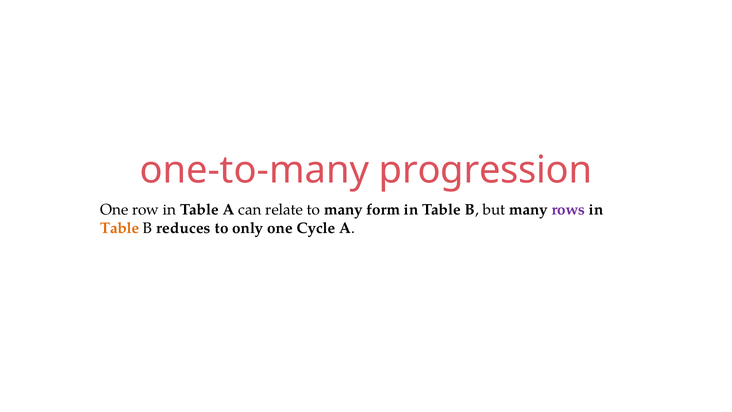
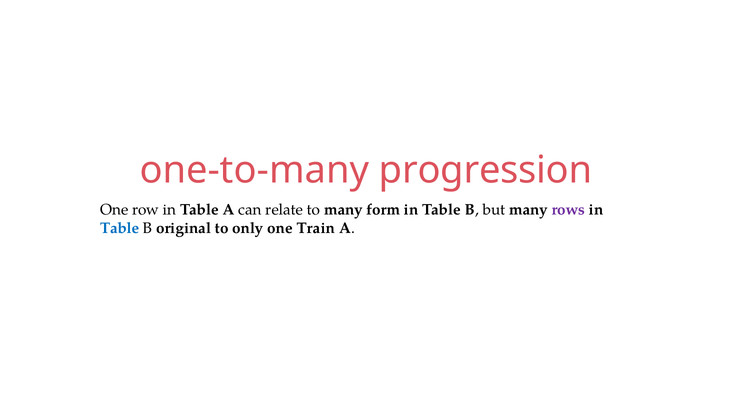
Table at (120, 228) colour: orange -> blue
reduces: reduces -> original
Cycle: Cycle -> Train
